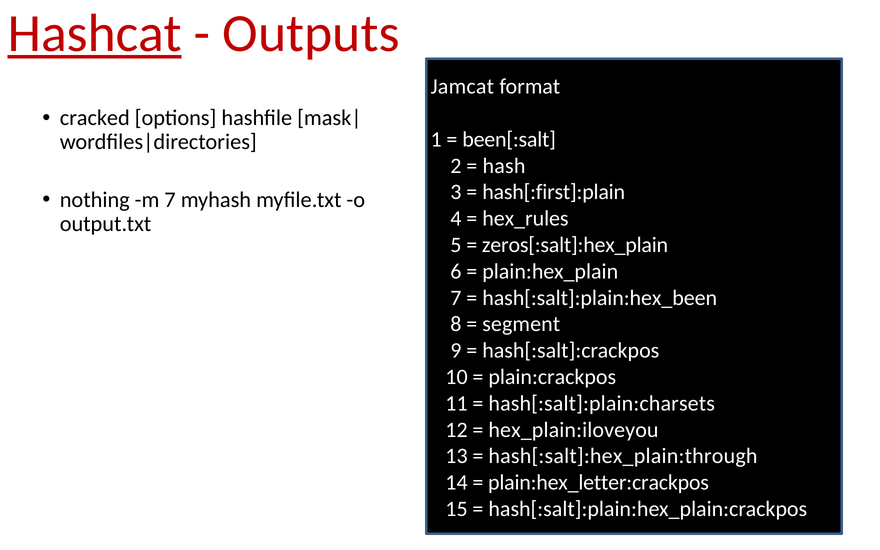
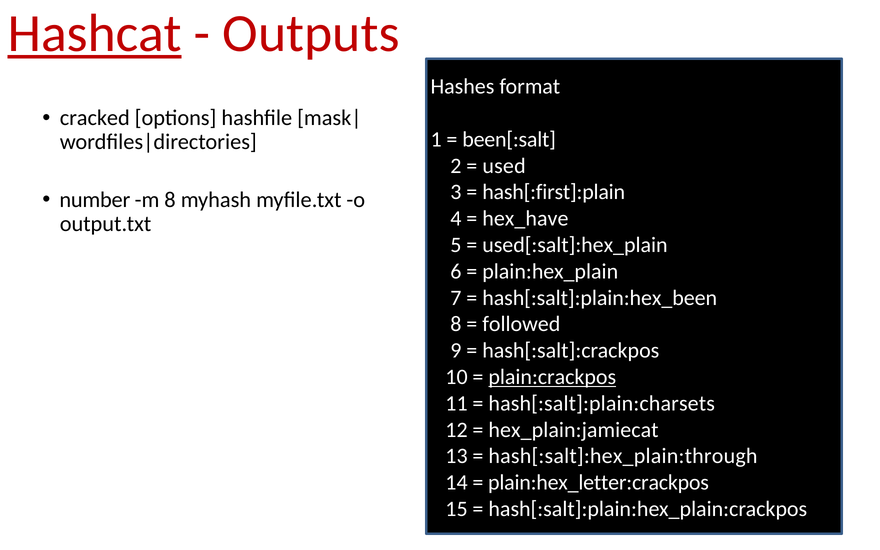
Jamcat: Jamcat -> Hashes
hash: hash -> used
nothing: nothing -> number
m 7: 7 -> 8
hex_rules: hex_rules -> hex_have
zeros[:salt]:hex_plain: zeros[:salt]:hex_plain -> used[:salt]:hex_plain
segment: segment -> followed
plain:crackpos underline: none -> present
hex_plain:iloveyou: hex_plain:iloveyou -> hex_plain:jamiecat
